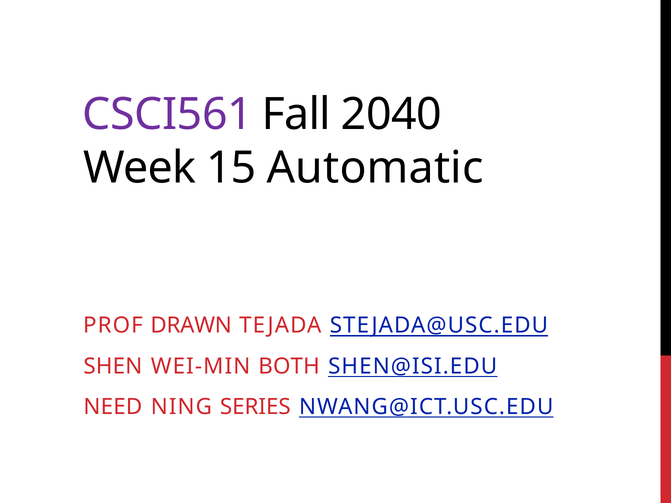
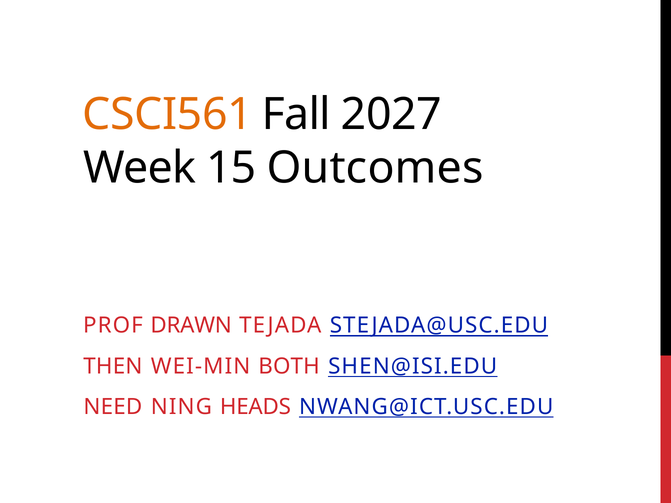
CSCI561 colour: purple -> orange
2040: 2040 -> 2027
Automatic: Automatic -> Outcomes
SHEN: SHEN -> THEN
SERIES: SERIES -> HEADS
